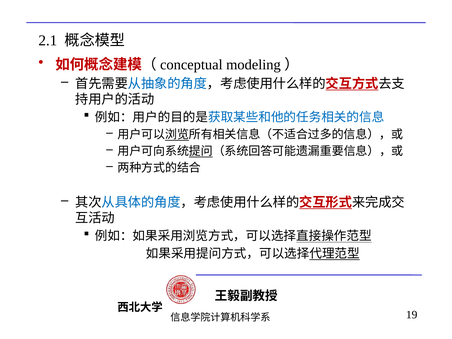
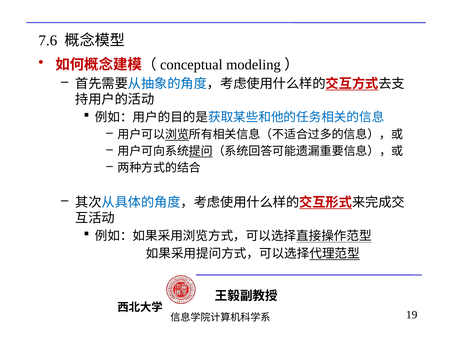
2.1: 2.1 -> 7.6
